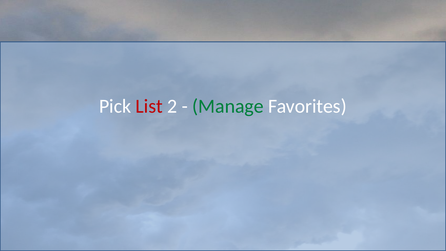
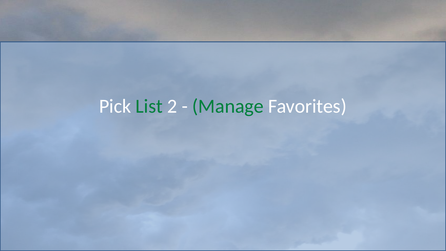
List colour: red -> green
